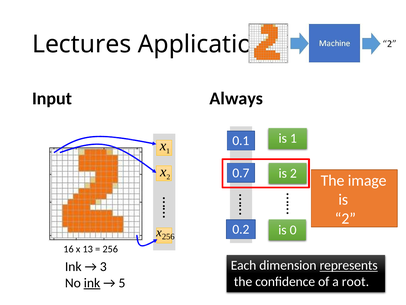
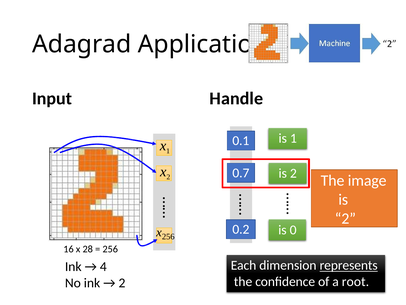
Lectures: Lectures -> Adagrad
Always: Always -> Handle
13: 13 -> 28
3: 3 -> 4
ink at (92, 283) underline: present -> none
5 at (122, 283): 5 -> 2
